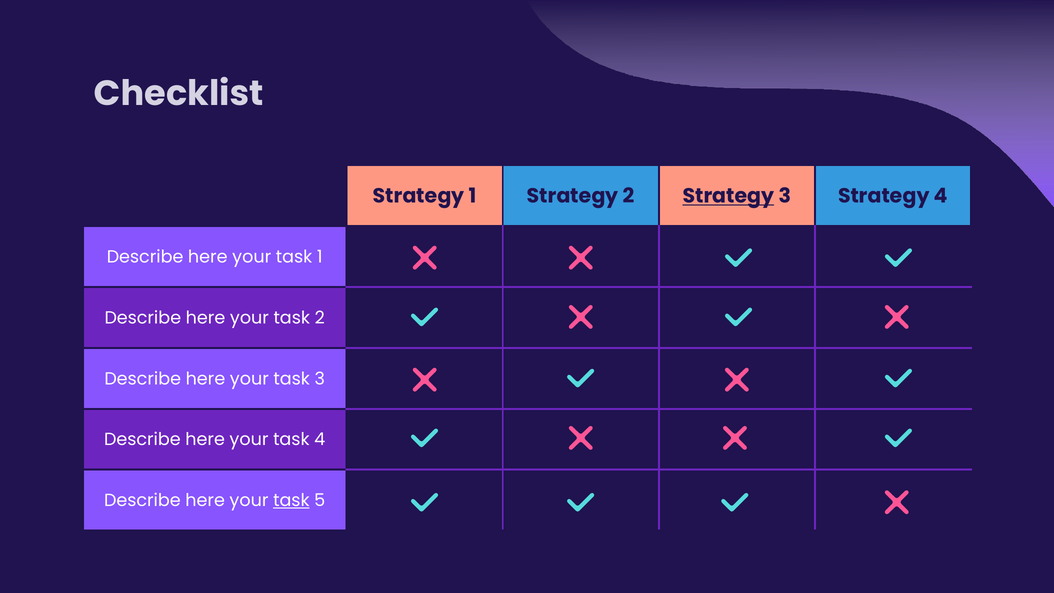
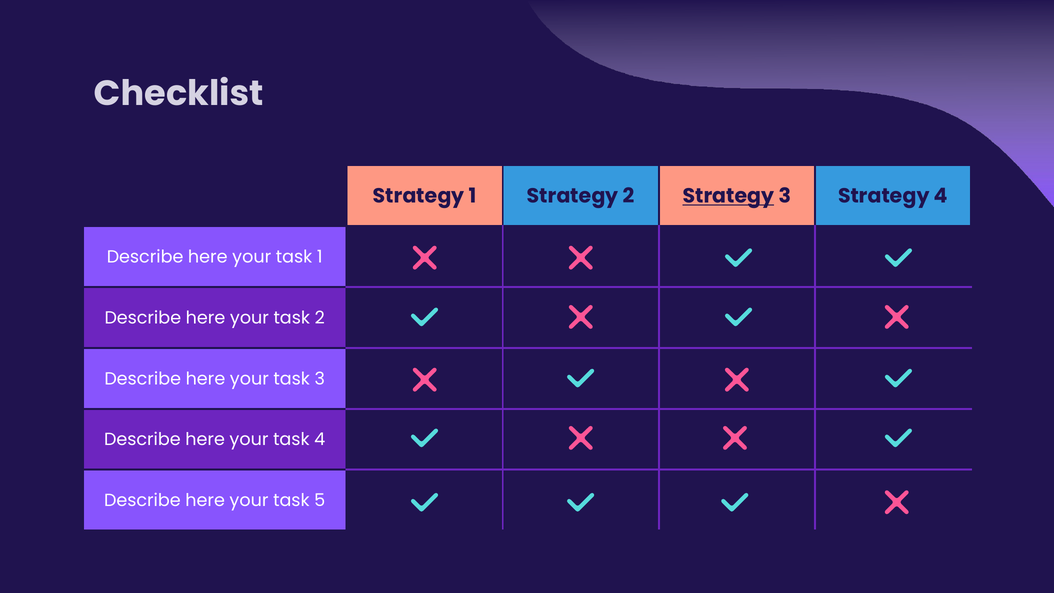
task at (291, 500) underline: present -> none
